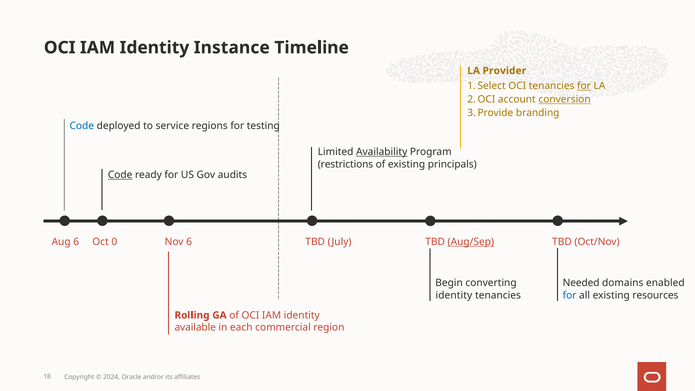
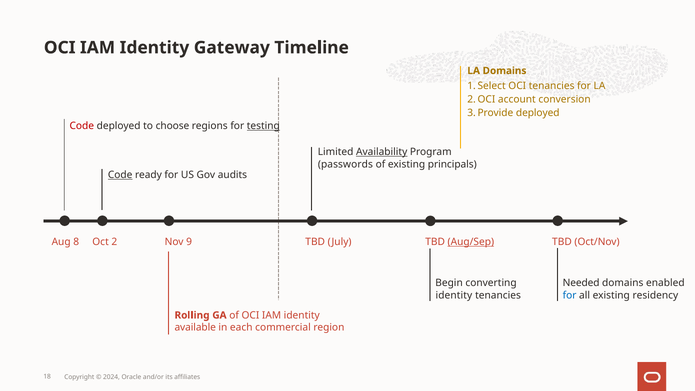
Instance: Instance -> Gateway
LA Provider: Provider -> Domains
for at (584, 86) underline: present -> none
conversion underline: present -> none
branding at (538, 113): branding -> deployed
Code at (82, 126) colour: blue -> red
service: service -> choose
testing underline: none -> present
restrictions: restrictions -> passwords
Aug 6: 6 -> 8
0: 0 -> 2
Nov 6: 6 -> 9
resources: resources -> residency
